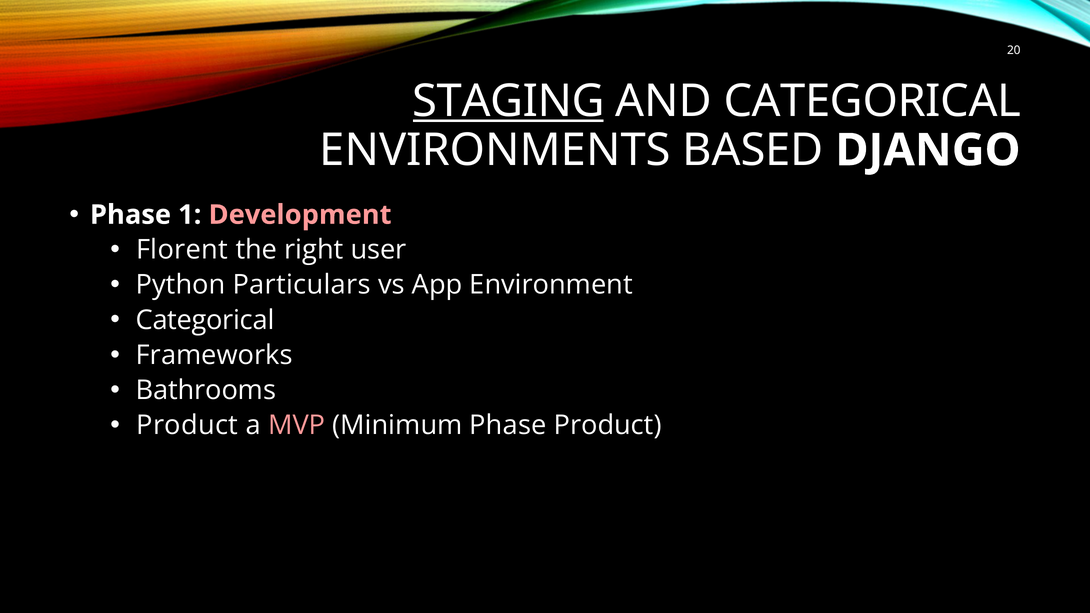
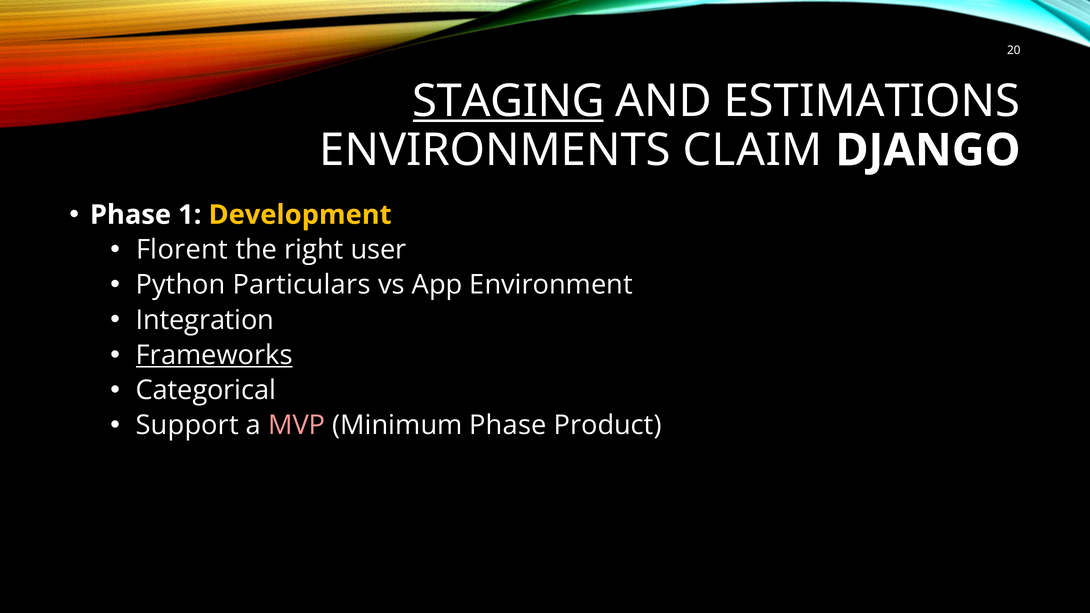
AND CATEGORICAL: CATEGORICAL -> ESTIMATIONS
BASED: BASED -> CLAIM
Development colour: pink -> yellow
Categorical at (205, 320): Categorical -> Integration
Frameworks underline: none -> present
Bathrooms: Bathrooms -> Categorical
Product at (187, 425): Product -> Support
